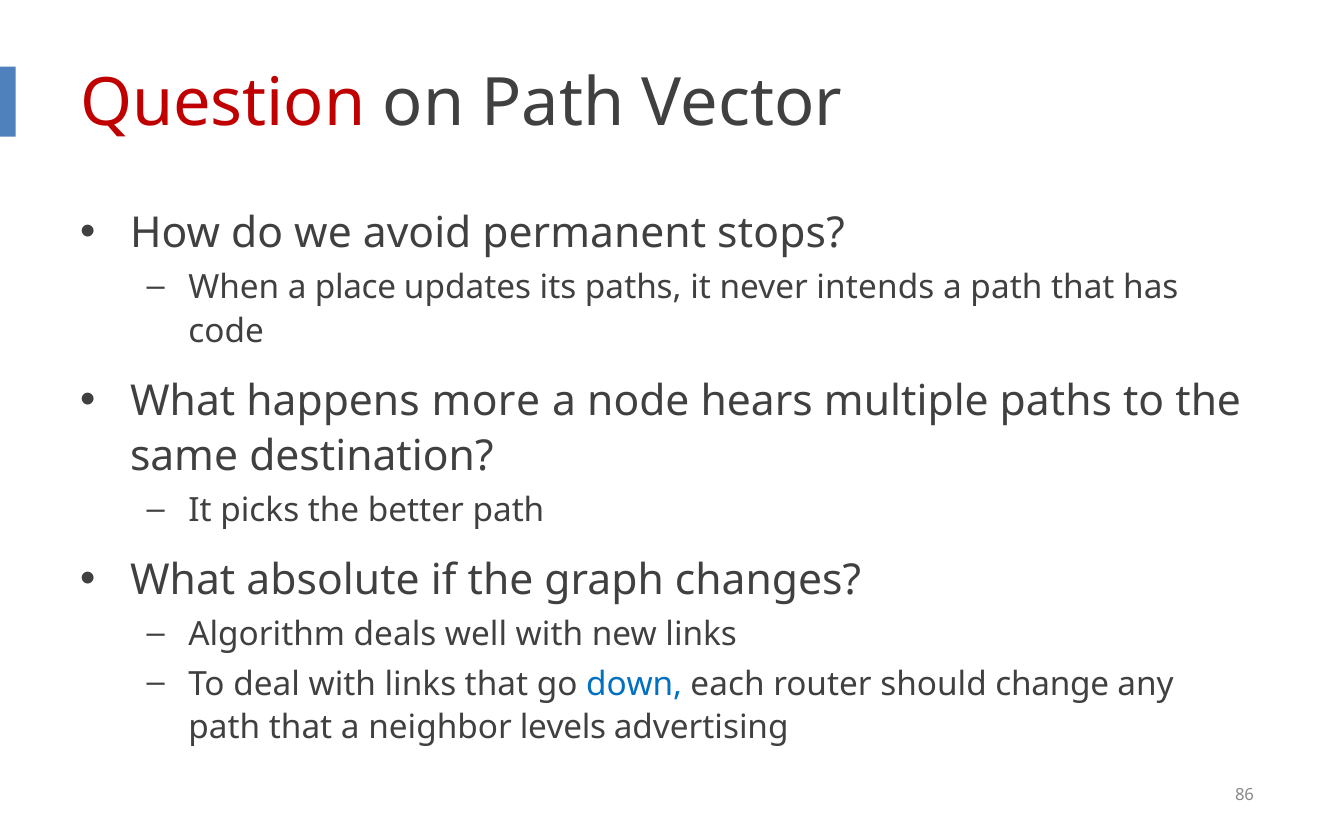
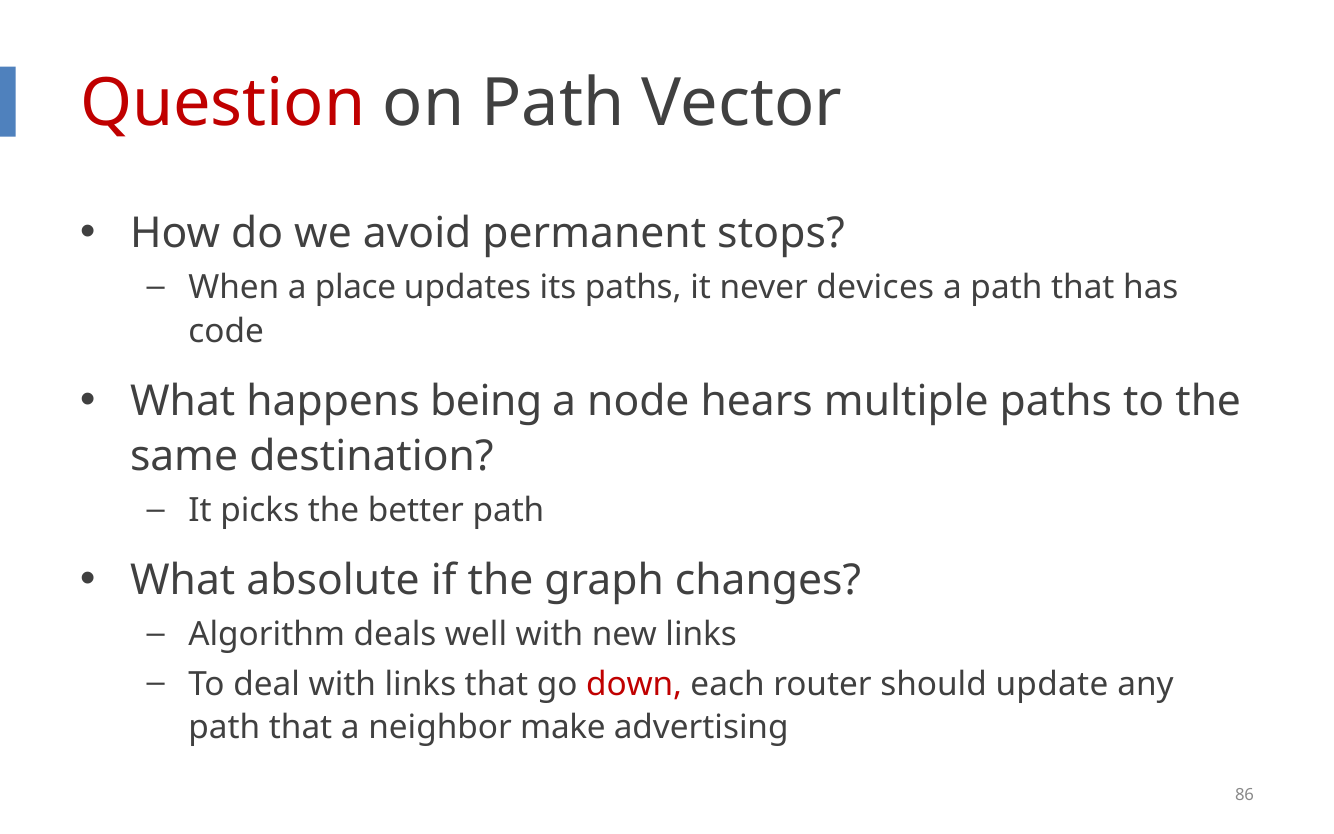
intends: intends -> devices
more: more -> being
down colour: blue -> red
change: change -> update
levels: levels -> make
